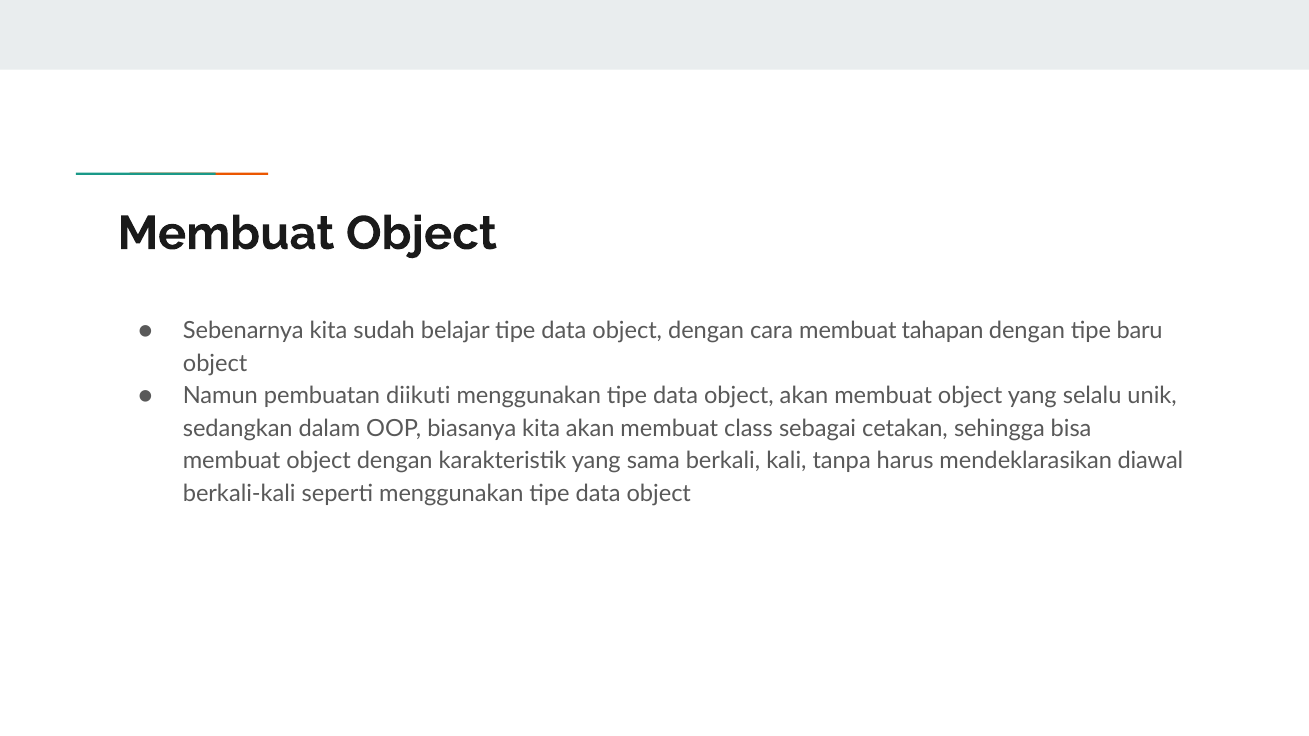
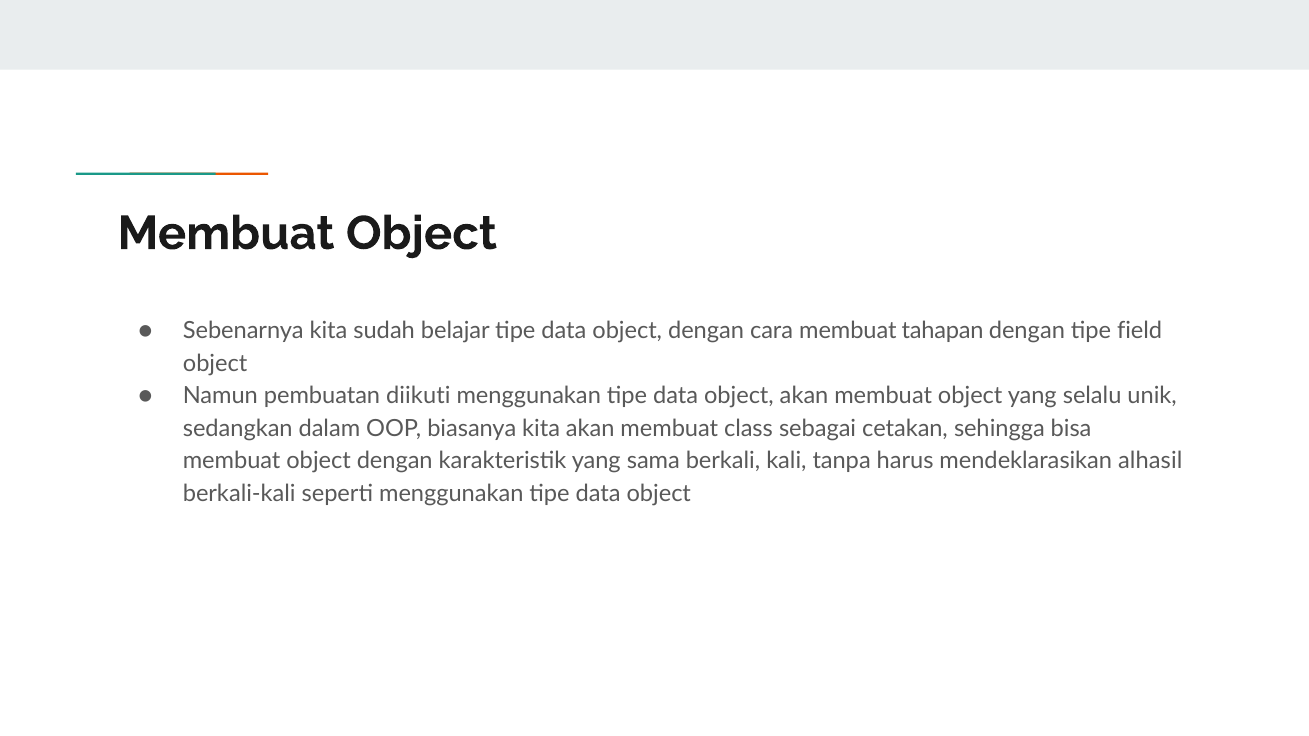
baru: baru -> field
diawal: diawal -> alhasil
